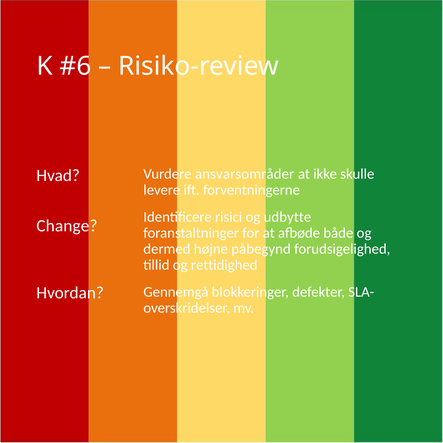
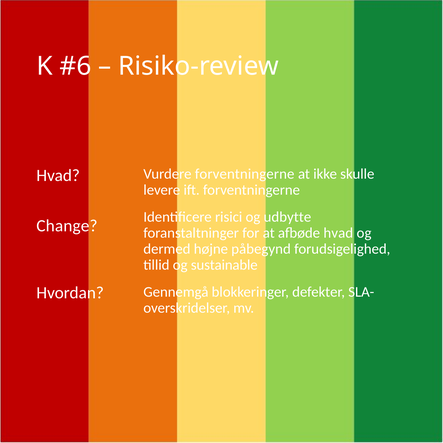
Vurdere ansvarsområder: ansvarsområder -> forventningerne
afbøde både: både -> hvad
rettidighed: rettidighed -> sustainable
